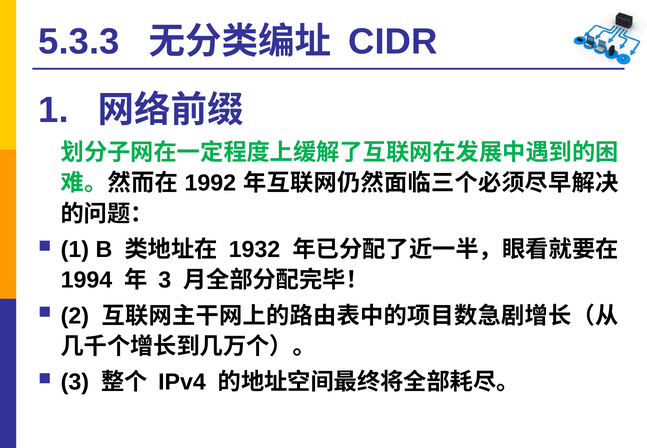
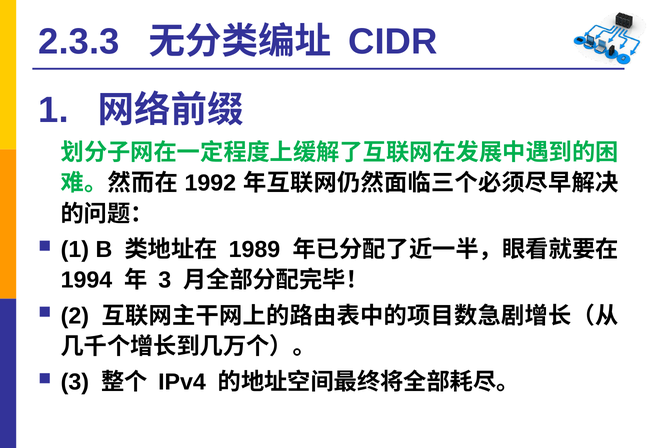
5.3.3: 5.3.3 -> 2.3.3
1932: 1932 -> 1989
